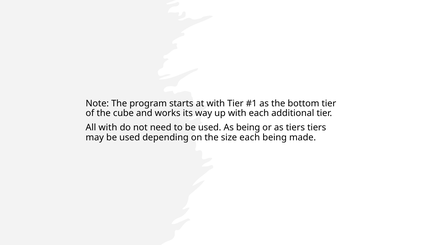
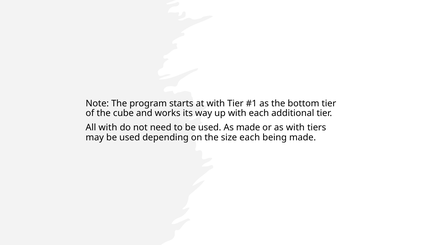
As being: being -> made
as tiers: tiers -> with
